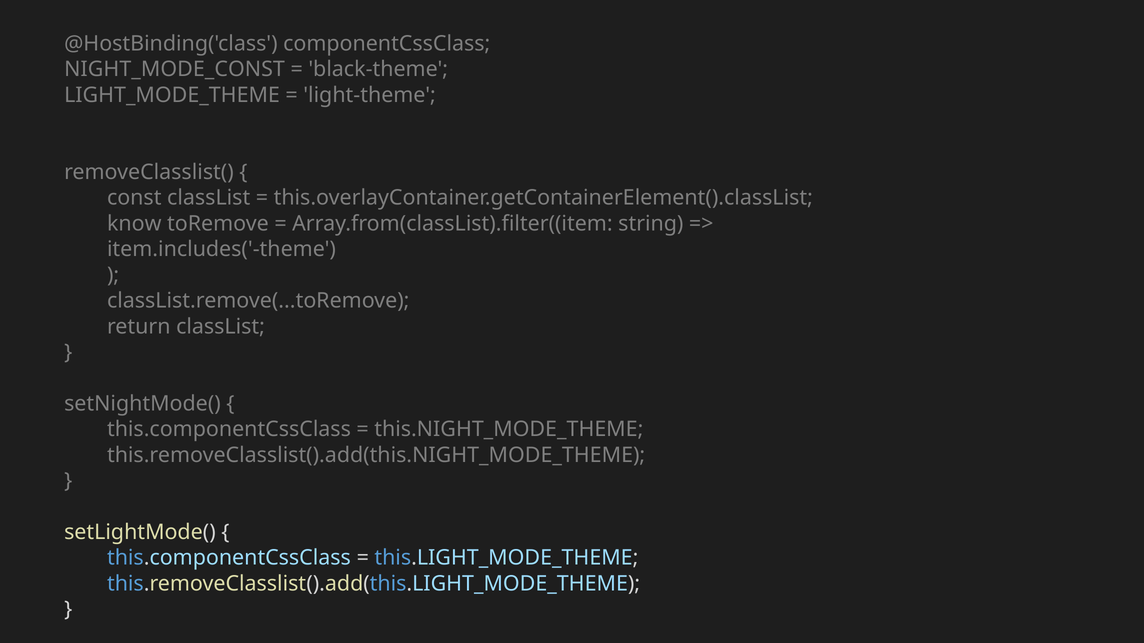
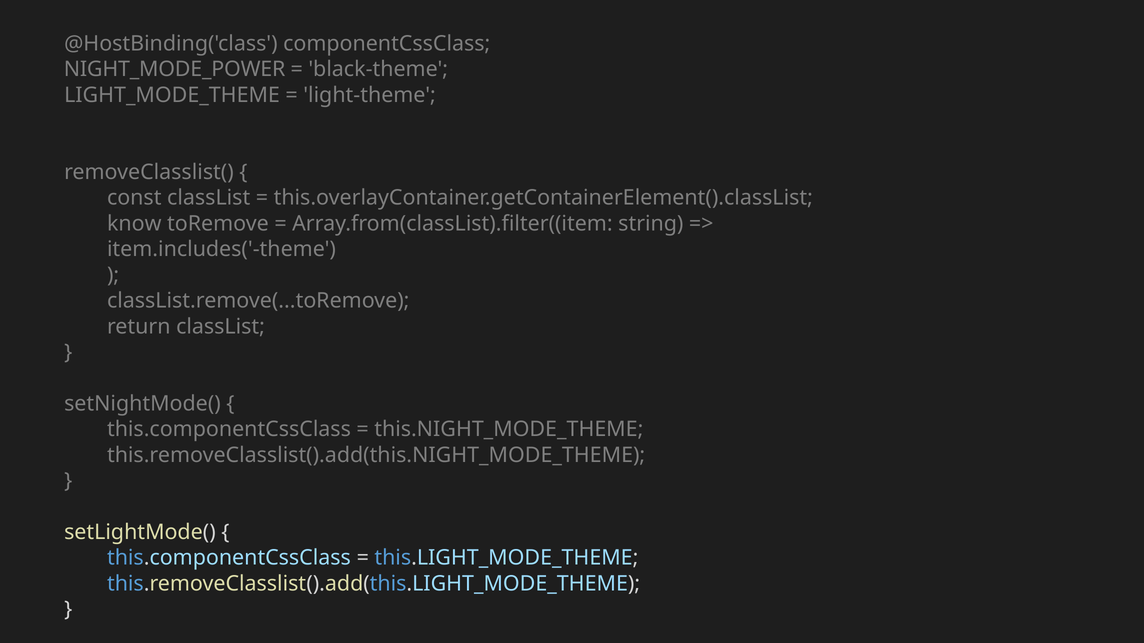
NIGHT_MODE_CONST: NIGHT_MODE_CONST -> NIGHT_MODE_POWER
